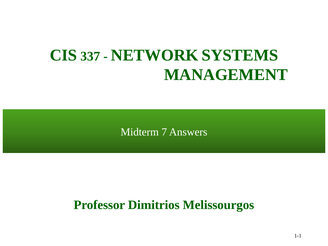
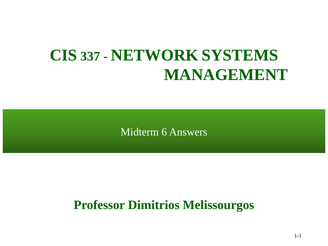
7: 7 -> 6
